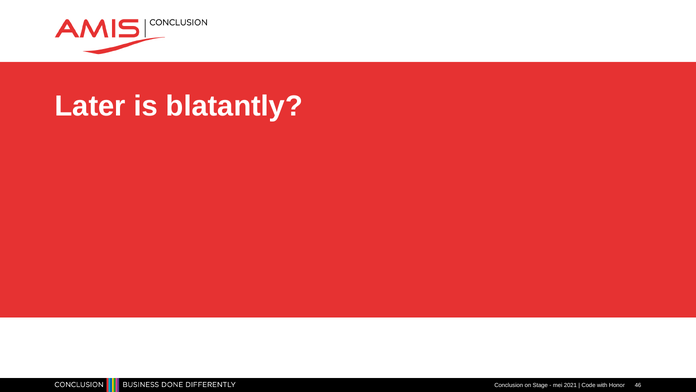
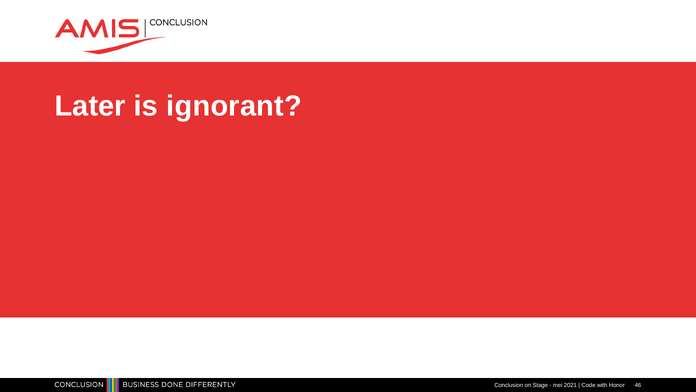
blatantly: blatantly -> ignorant
